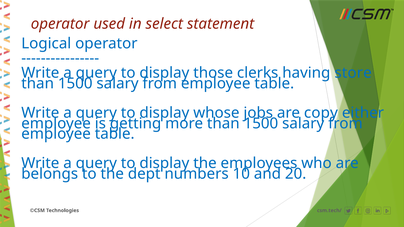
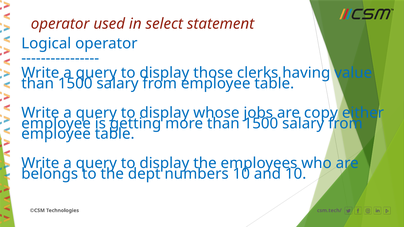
store: store -> value
and 20: 20 -> 10
